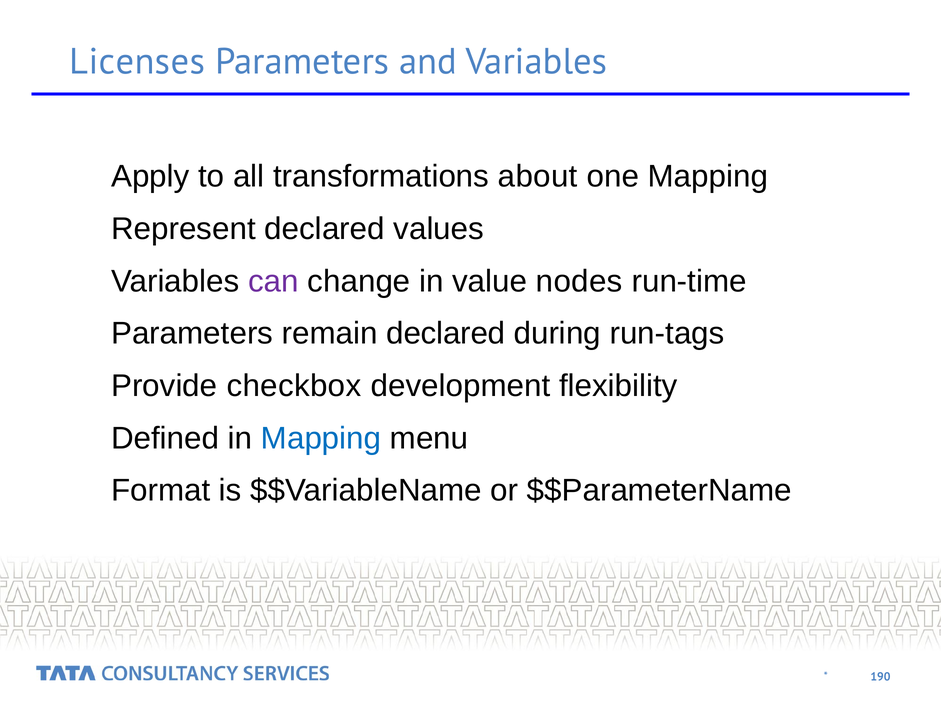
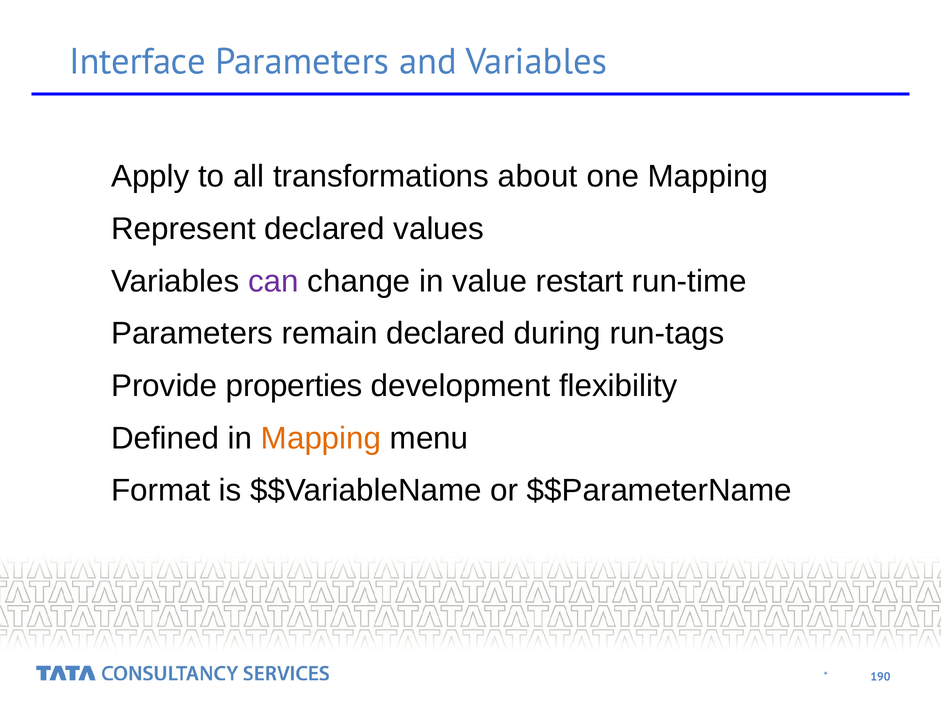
Licenses: Licenses -> Interface
nodes: nodes -> restart
checkbox: checkbox -> properties
Mapping at (321, 439) colour: blue -> orange
